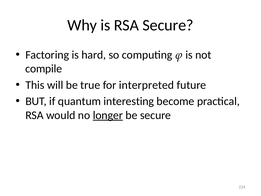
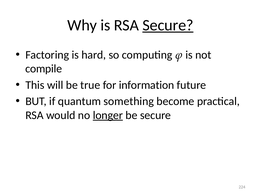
Secure at (168, 25) underline: none -> present
interpreted: interpreted -> information
interesting: interesting -> something
